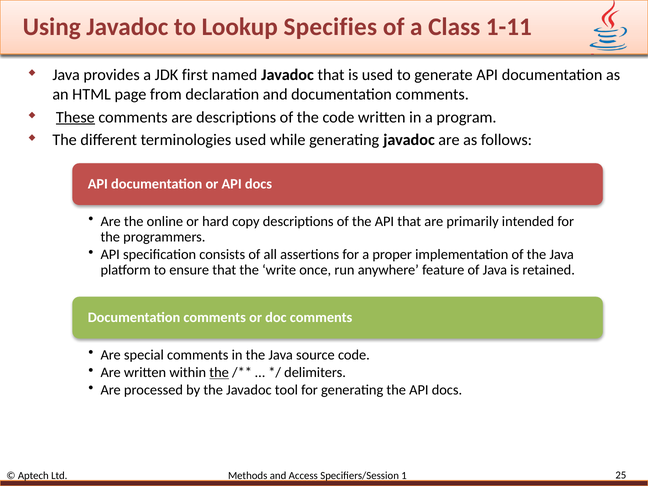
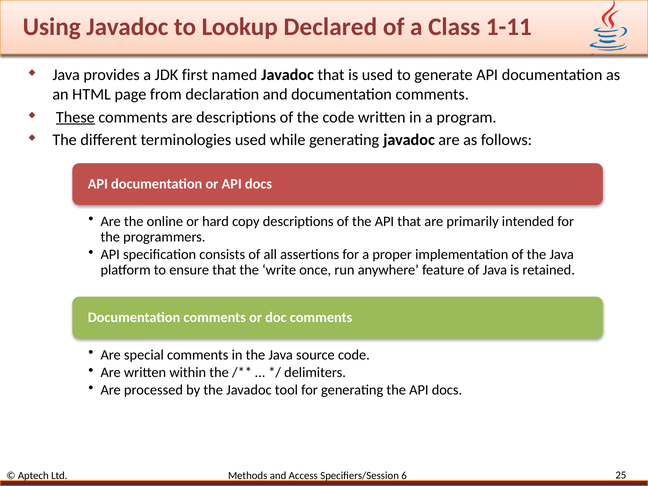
Specifies: Specifies -> Declared
the at (219, 373) underline: present -> none
1: 1 -> 6
